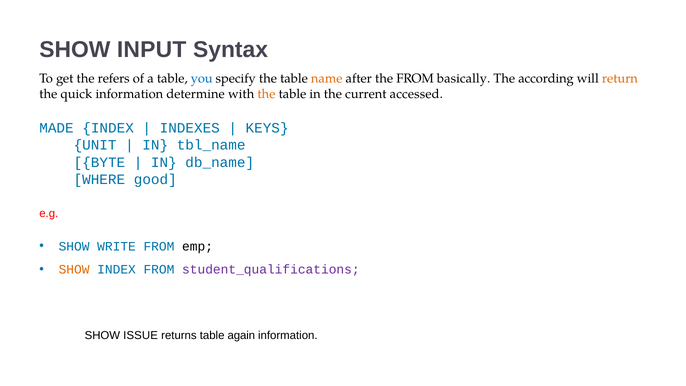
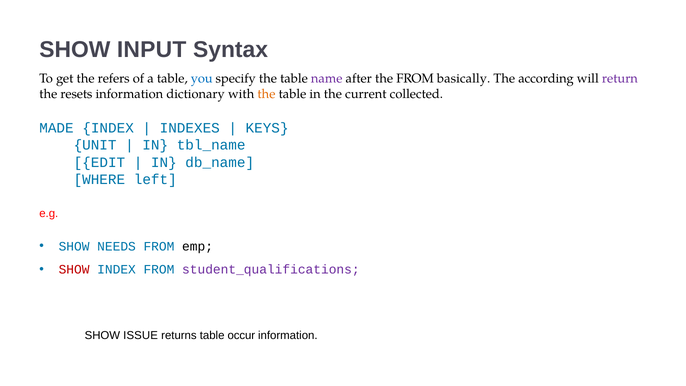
name colour: orange -> purple
return colour: orange -> purple
quick: quick -> resets
determine: determine -> dictionary
accessed: accessed -> collected
BYTE: BYTE -> EDIT
good: good -> left
WRITE: WRITE -> NEEDS
SHOW at (74, 269) colour: orange -> red
again: again -> occur
